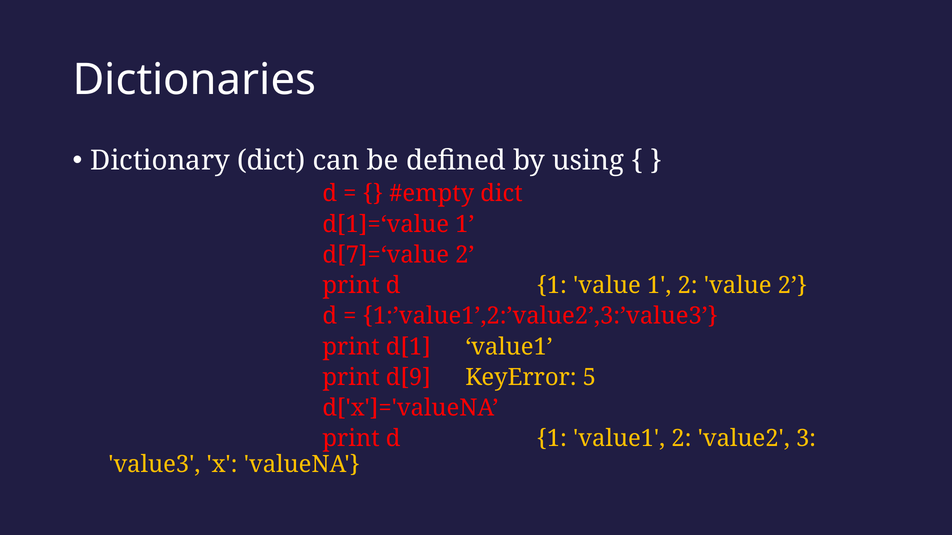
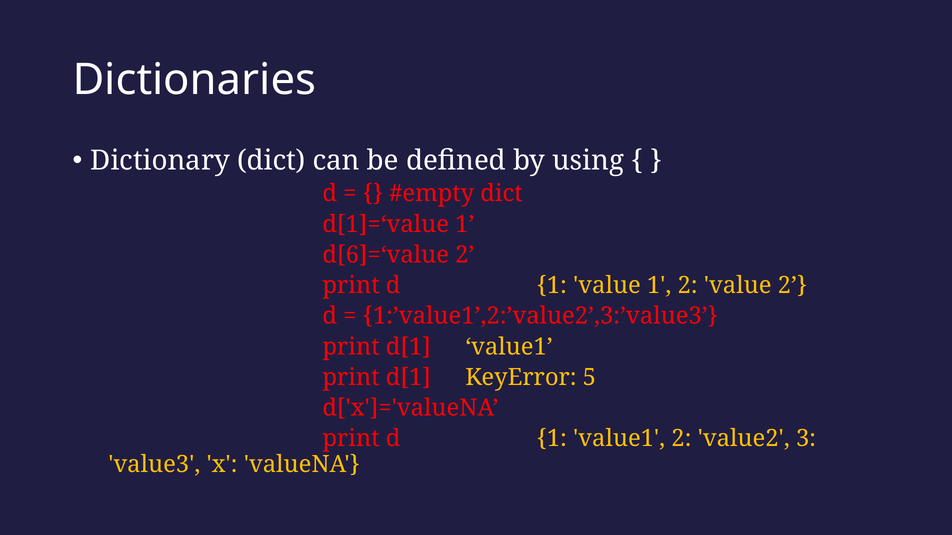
d[7]=‘value: d[7]=‘value -> d[6]=‘value
d[9 at (408, 378): d[9 -> d[1
